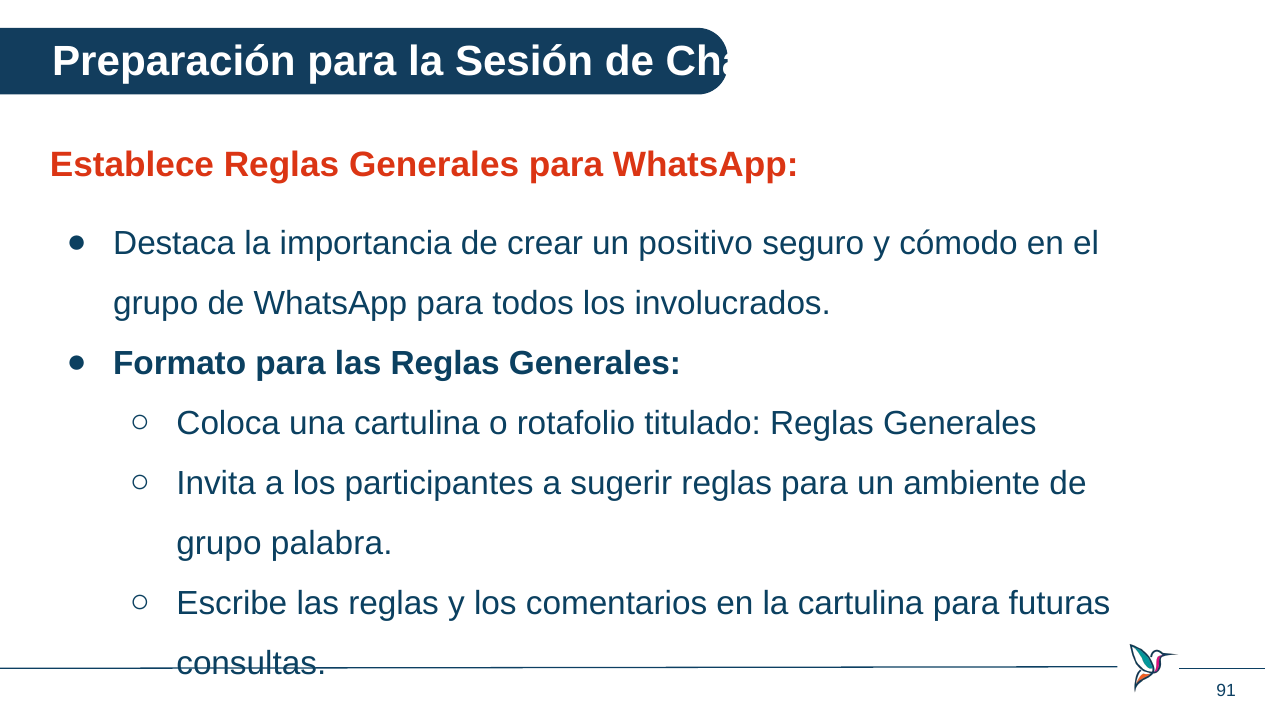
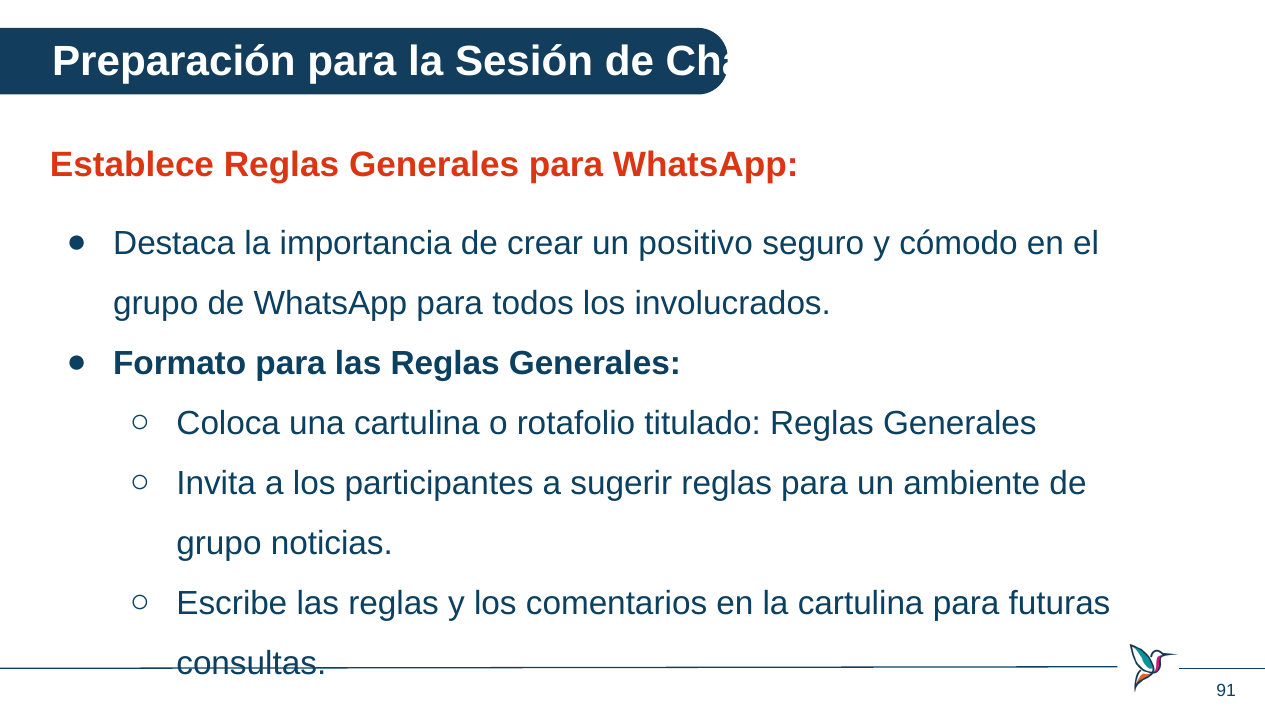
palabra: palabra -> noticias
